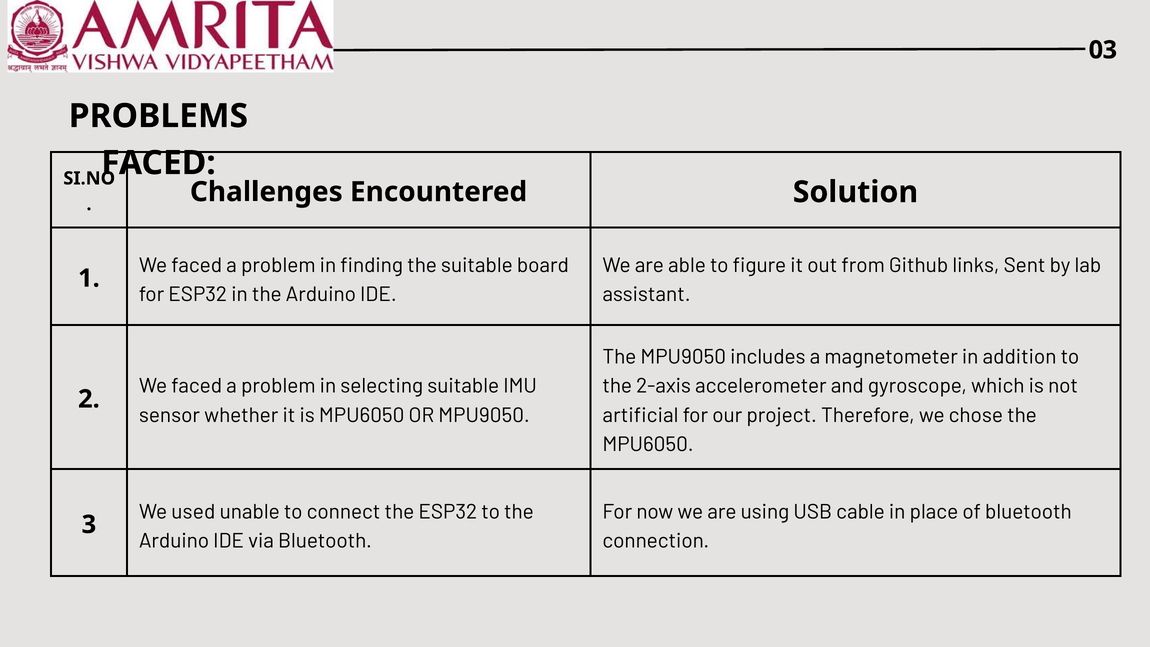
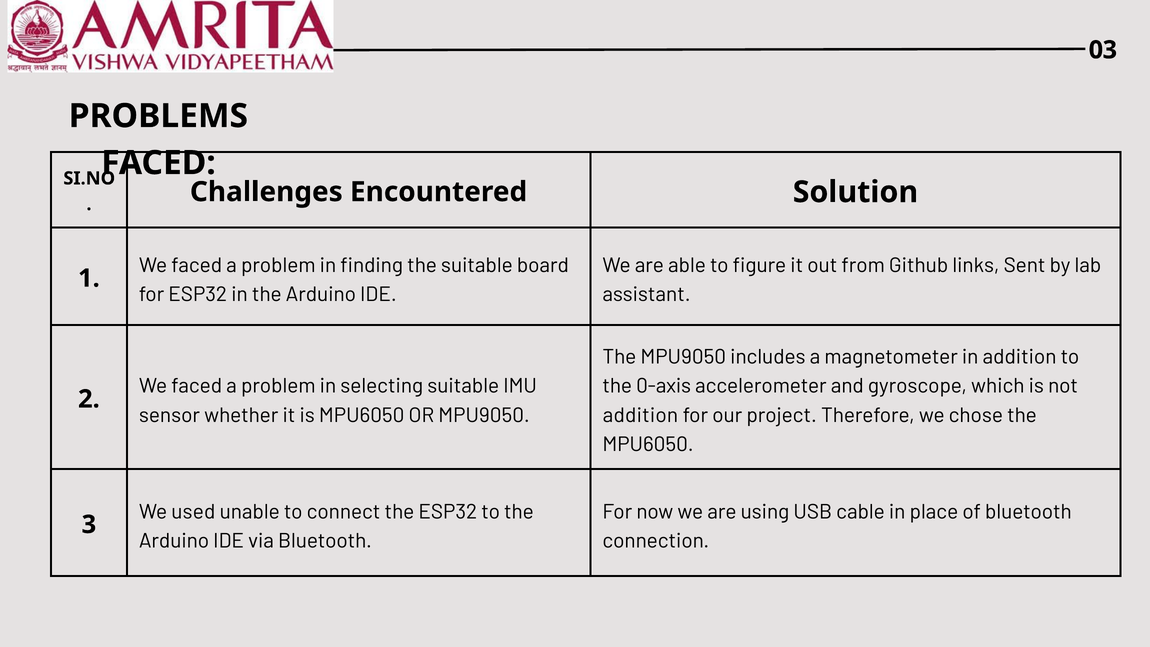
2-axis: 2-axis -> 0-axis
artificial at (640, 415): artificial -> addition
